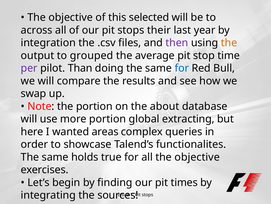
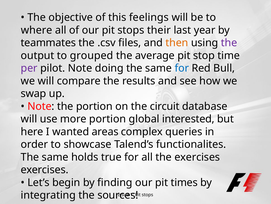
selected: selected -> feelings
across: across -> where
integration: integration -> teammates
then colour: purple -> orange
the at (229, 43) colour: orange -> purple
pilot Than: Than -> Note
about: about -> circuit
extracting: extracting -> interested
all the objective: objective -> exercises
